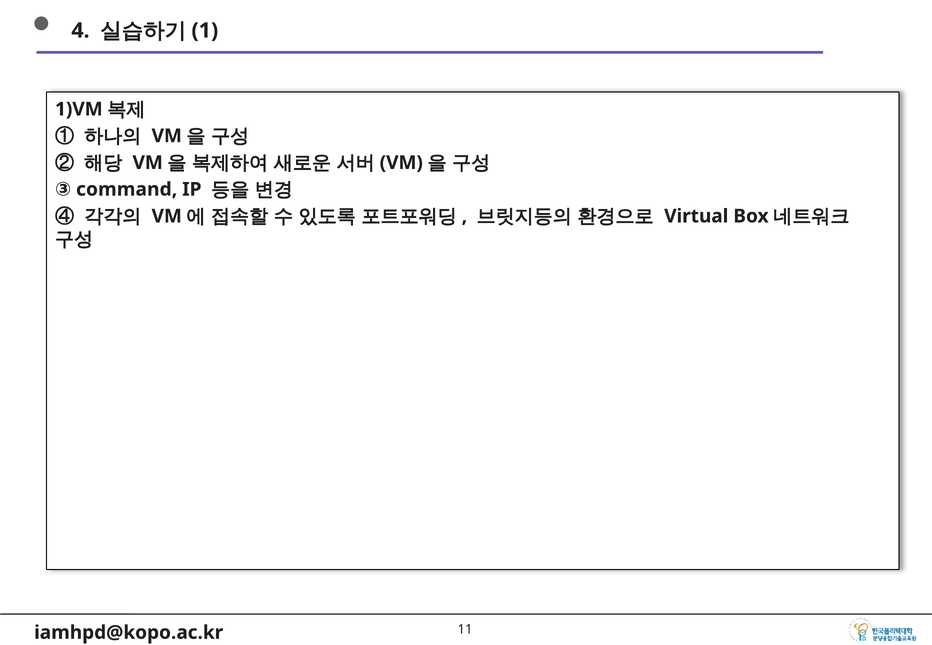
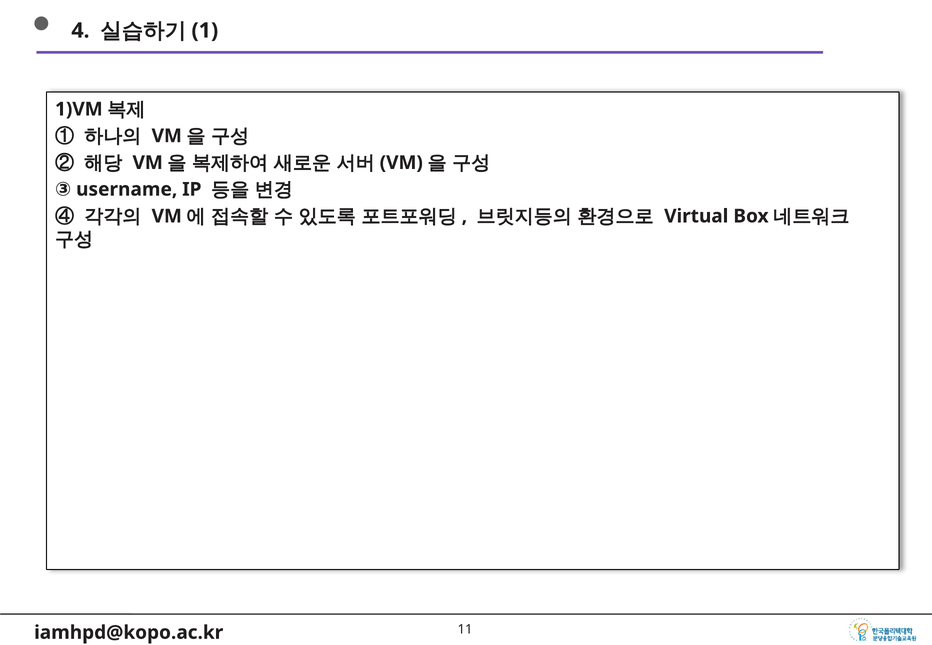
command: command -> username
